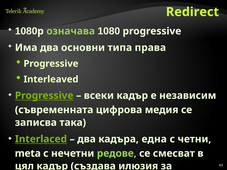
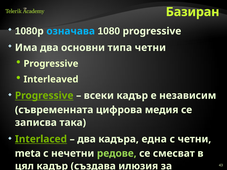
Redirect: Redirect -> Базиран
означава colour: light green -> light blue
типа права: права -> четни
